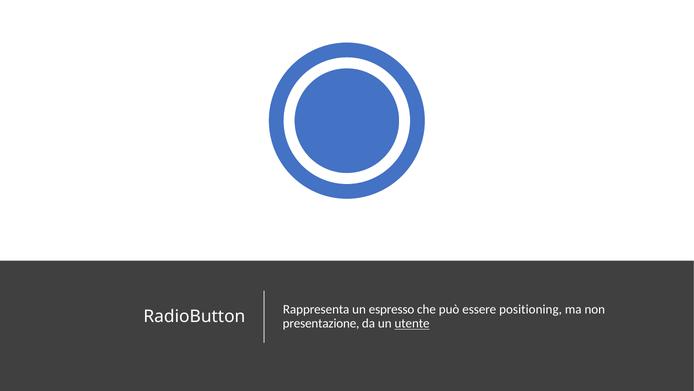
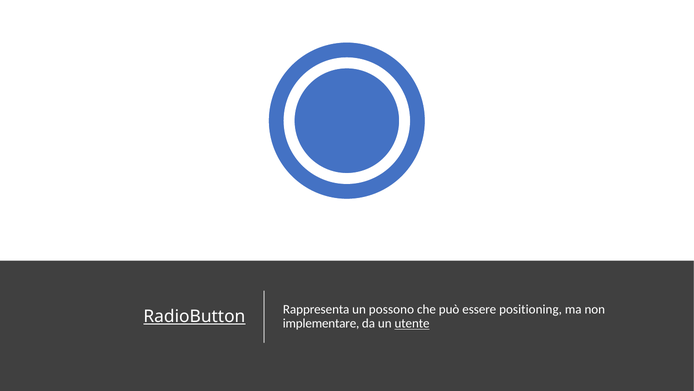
espresso: espresso -> possono
RadioButton underline: none -> present
presentazione: presentazione -> implementare
